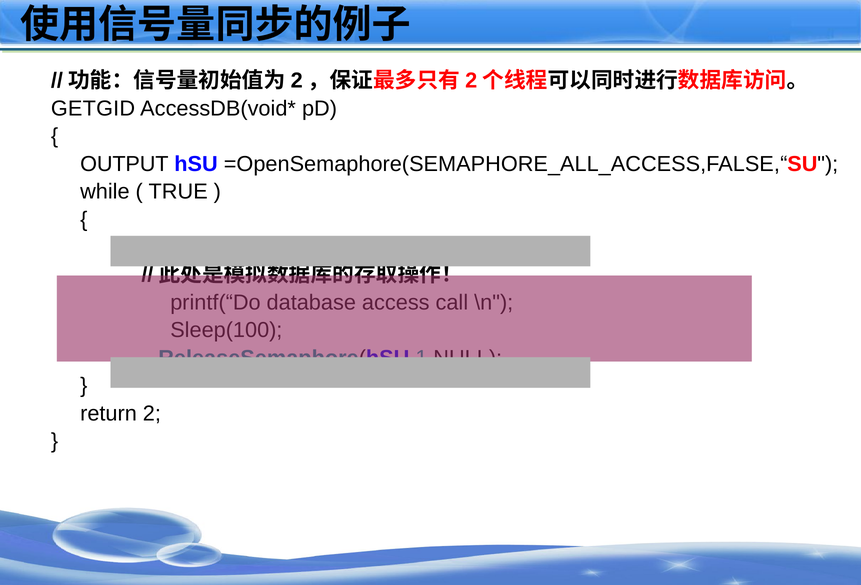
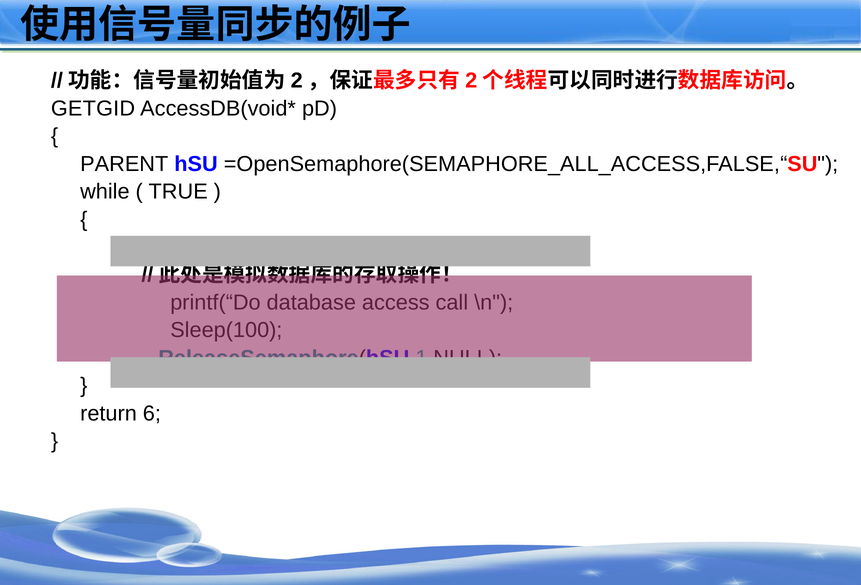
OUTPUT: OUTPUT -> PARENT
2: 2 -> 6
